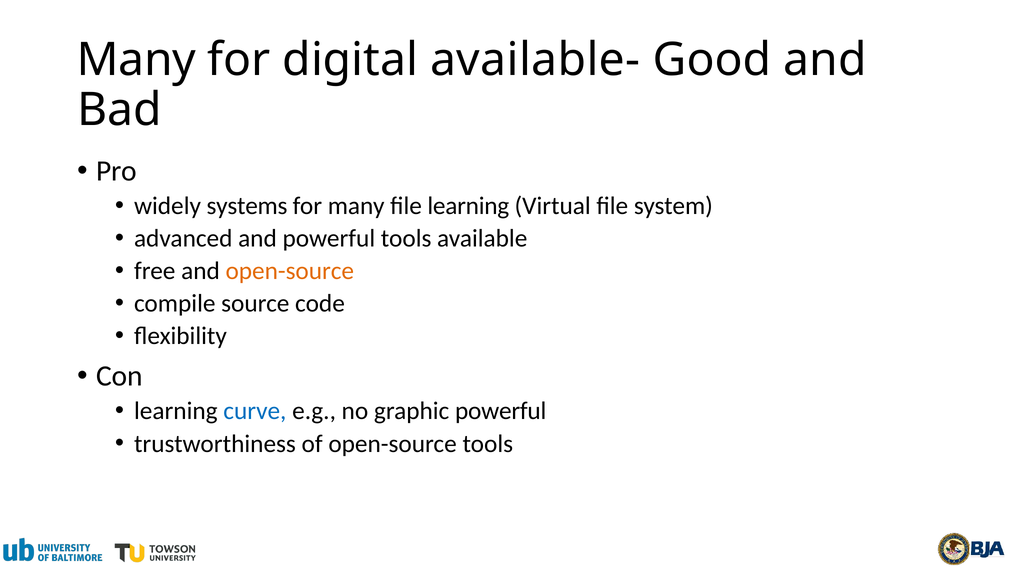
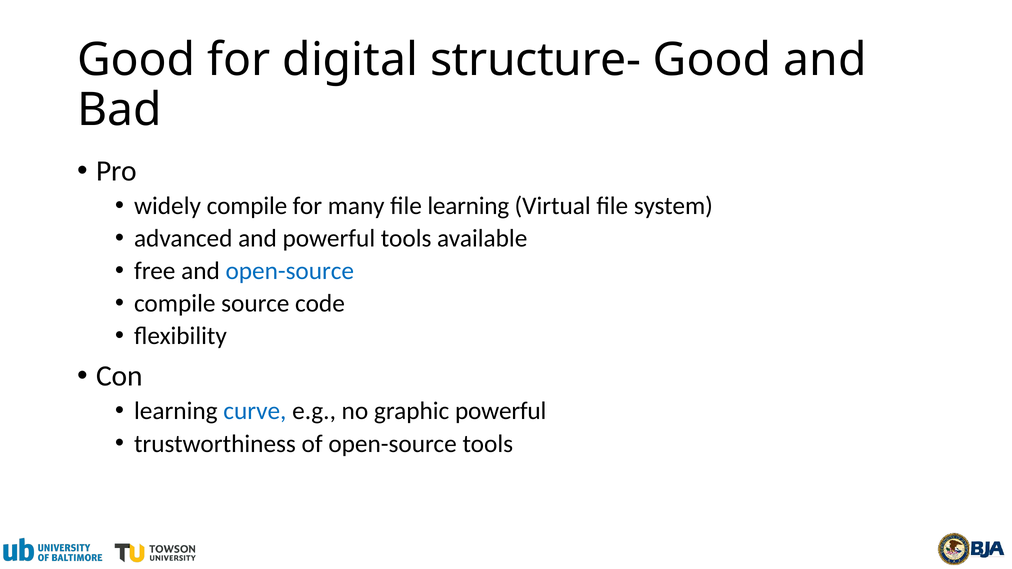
Many at (136, 60): Many -> Good
available-: available- -> structure-
widely systems: systems -> compile
open-source at (290, 271) colour: orange -> blue
